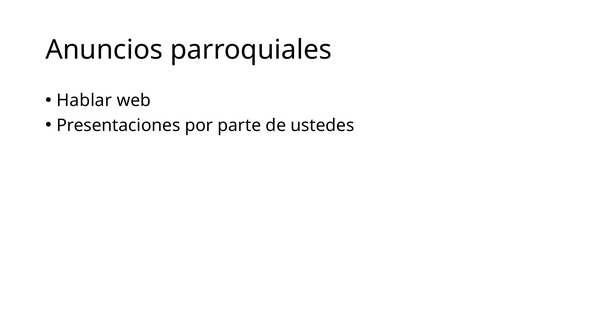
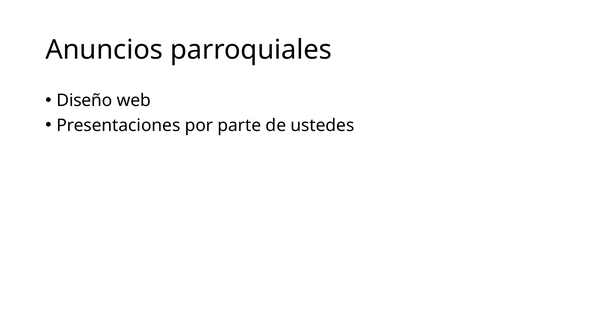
Hablar: Hablar -> Diseño
